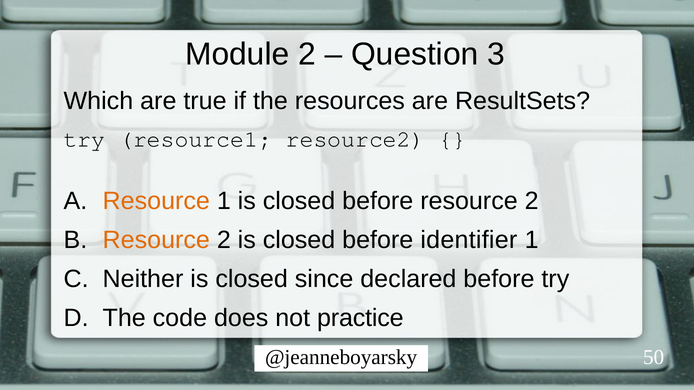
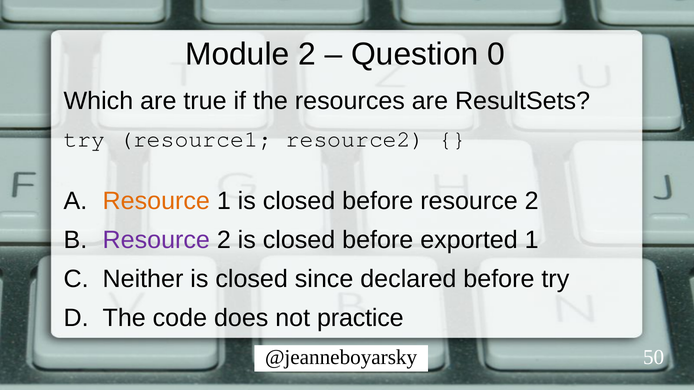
3: 3 -> 0
Resource at (156, 240) colour: orange -> purple
identifier: identifier -> exported
